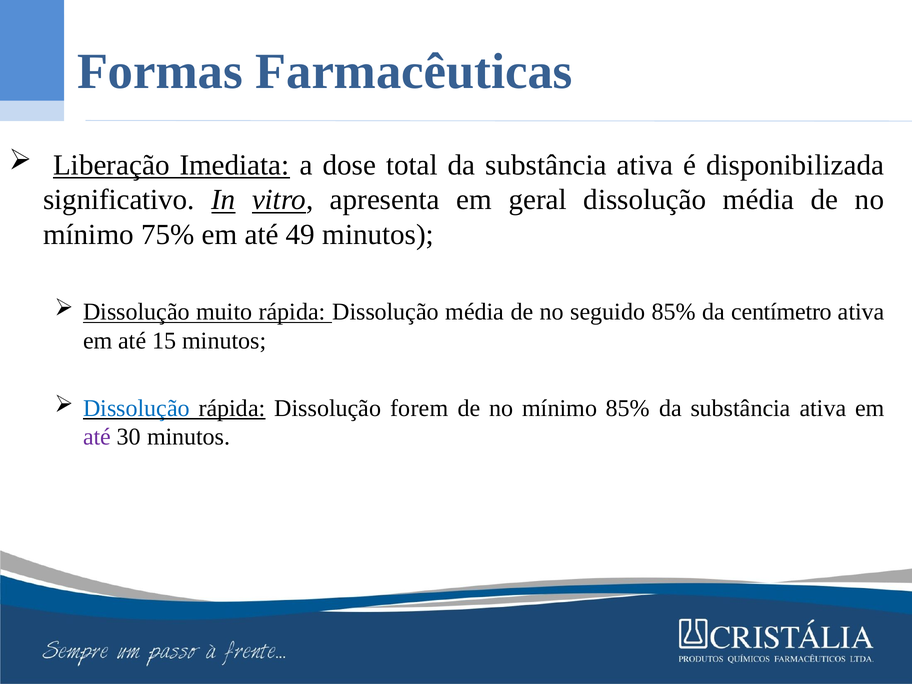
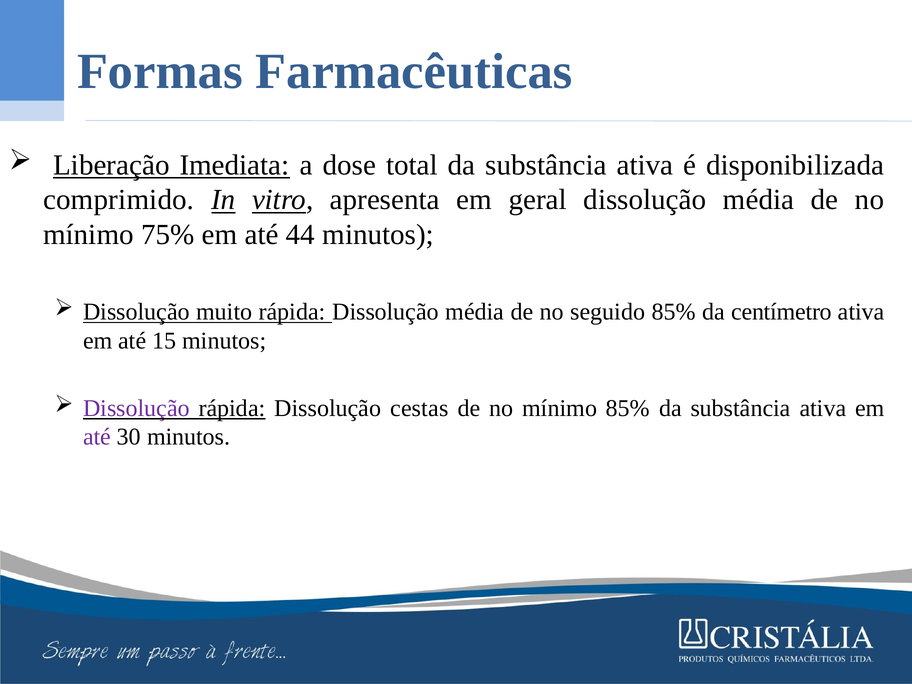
significativo: significativo -> comprimido
49: 49 -> 44
Dissolução at (136, 408) colour: blue -> purple
forem: forem -> cestas
